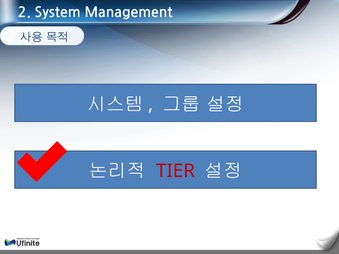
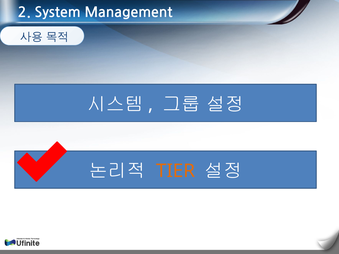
TIER colour: red -> orange
